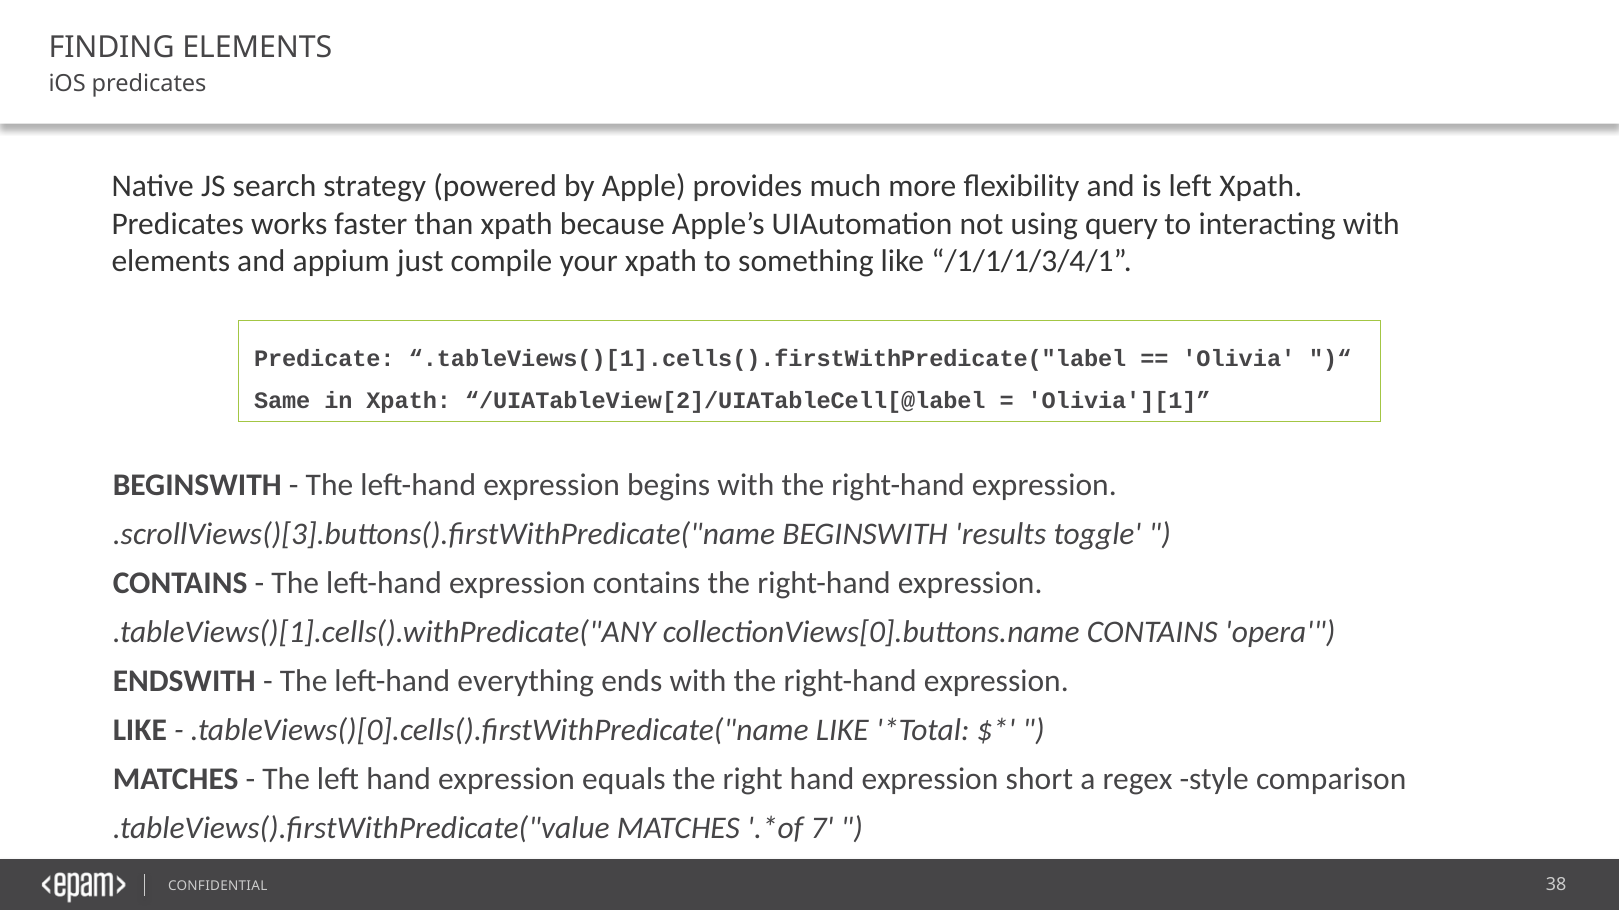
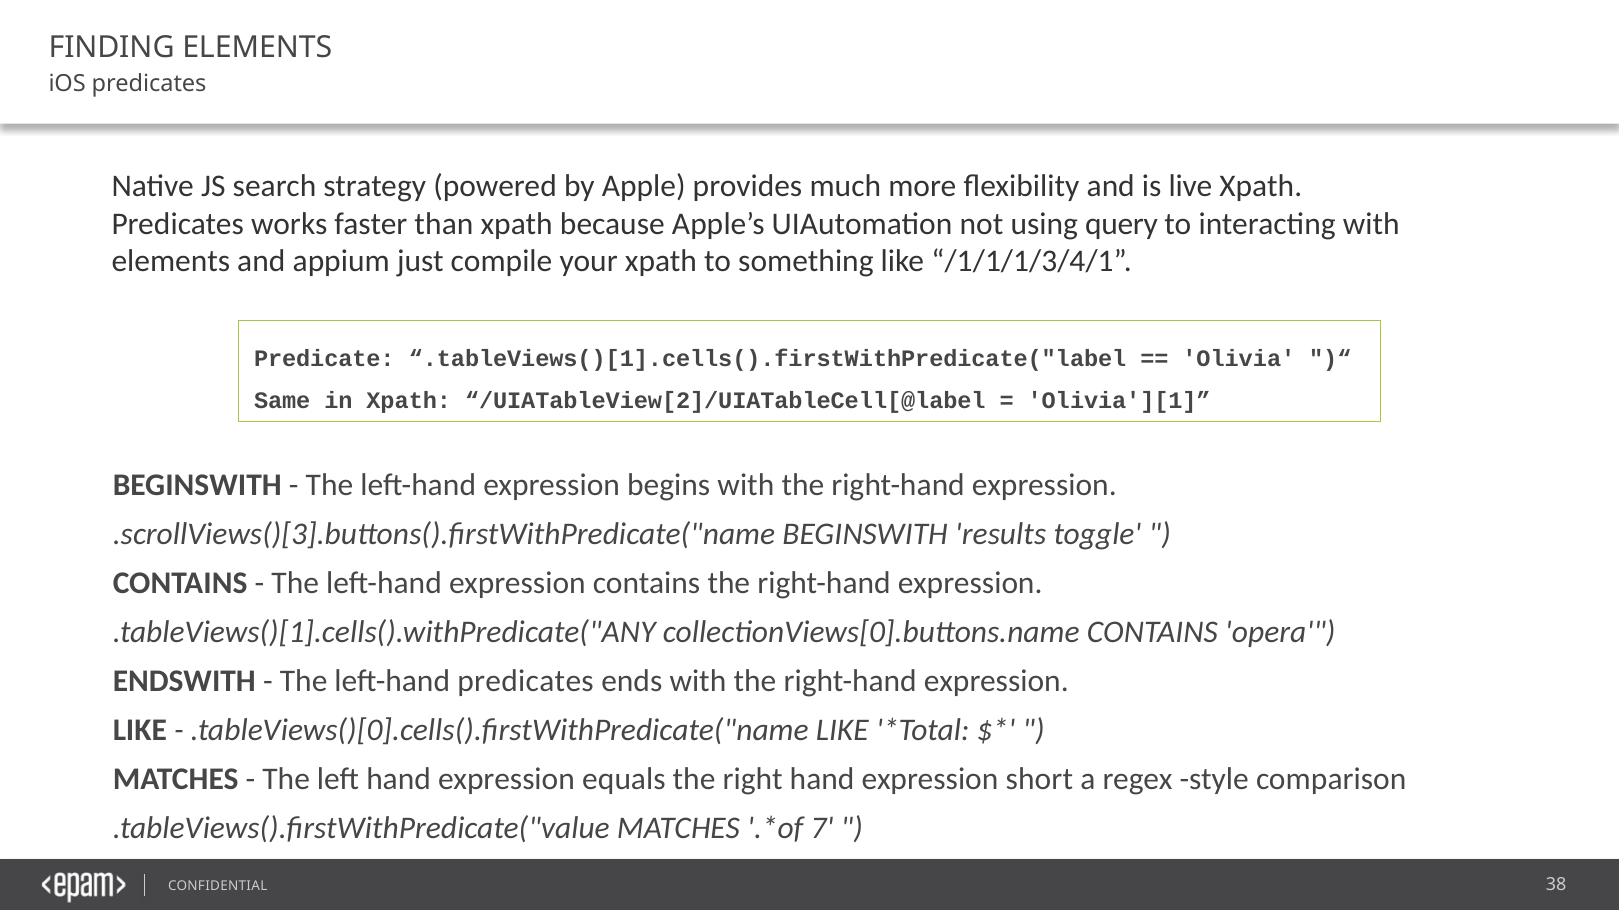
is left: left -> live
left-hand everything: everything -> predicates
